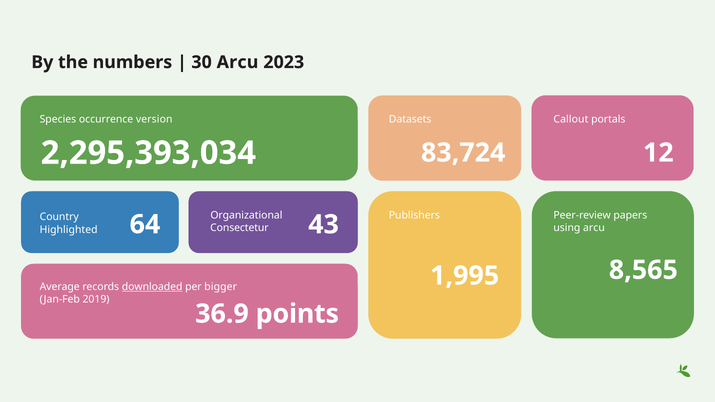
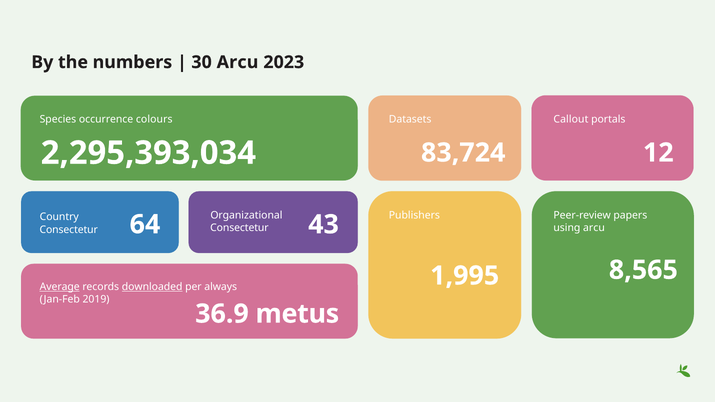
version: version -> colours
Highlighted at (69, 230): Highlighted -> Consectetur
Average underline: none -> present
bigger: bigger -> always
points: points -> metus
